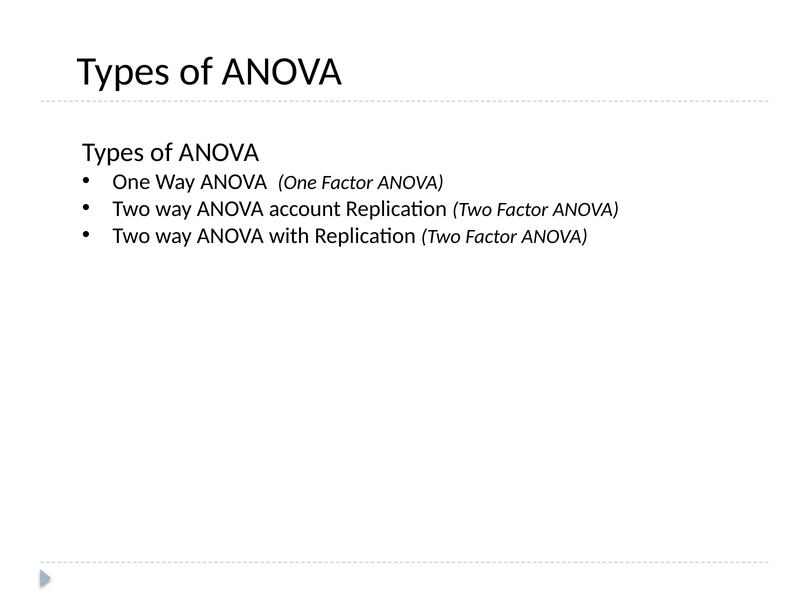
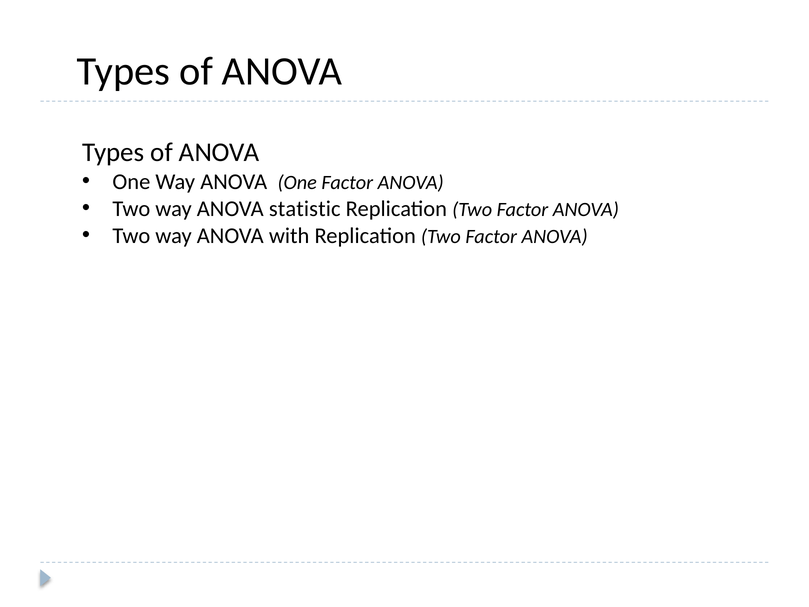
account: account -> statistic
